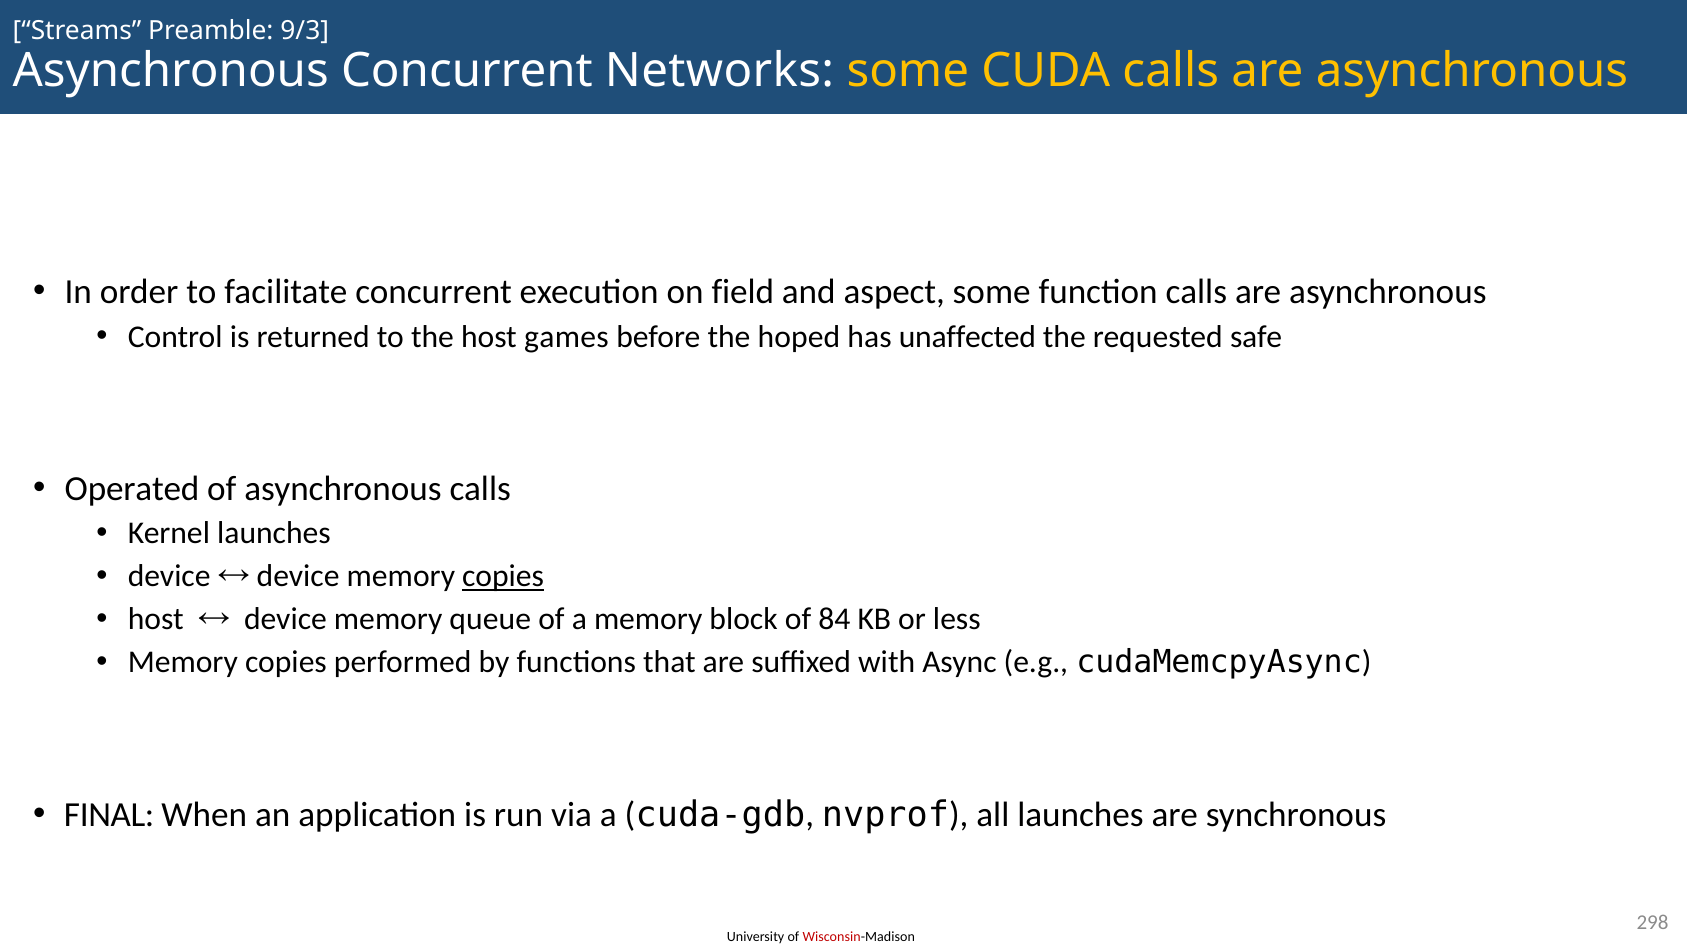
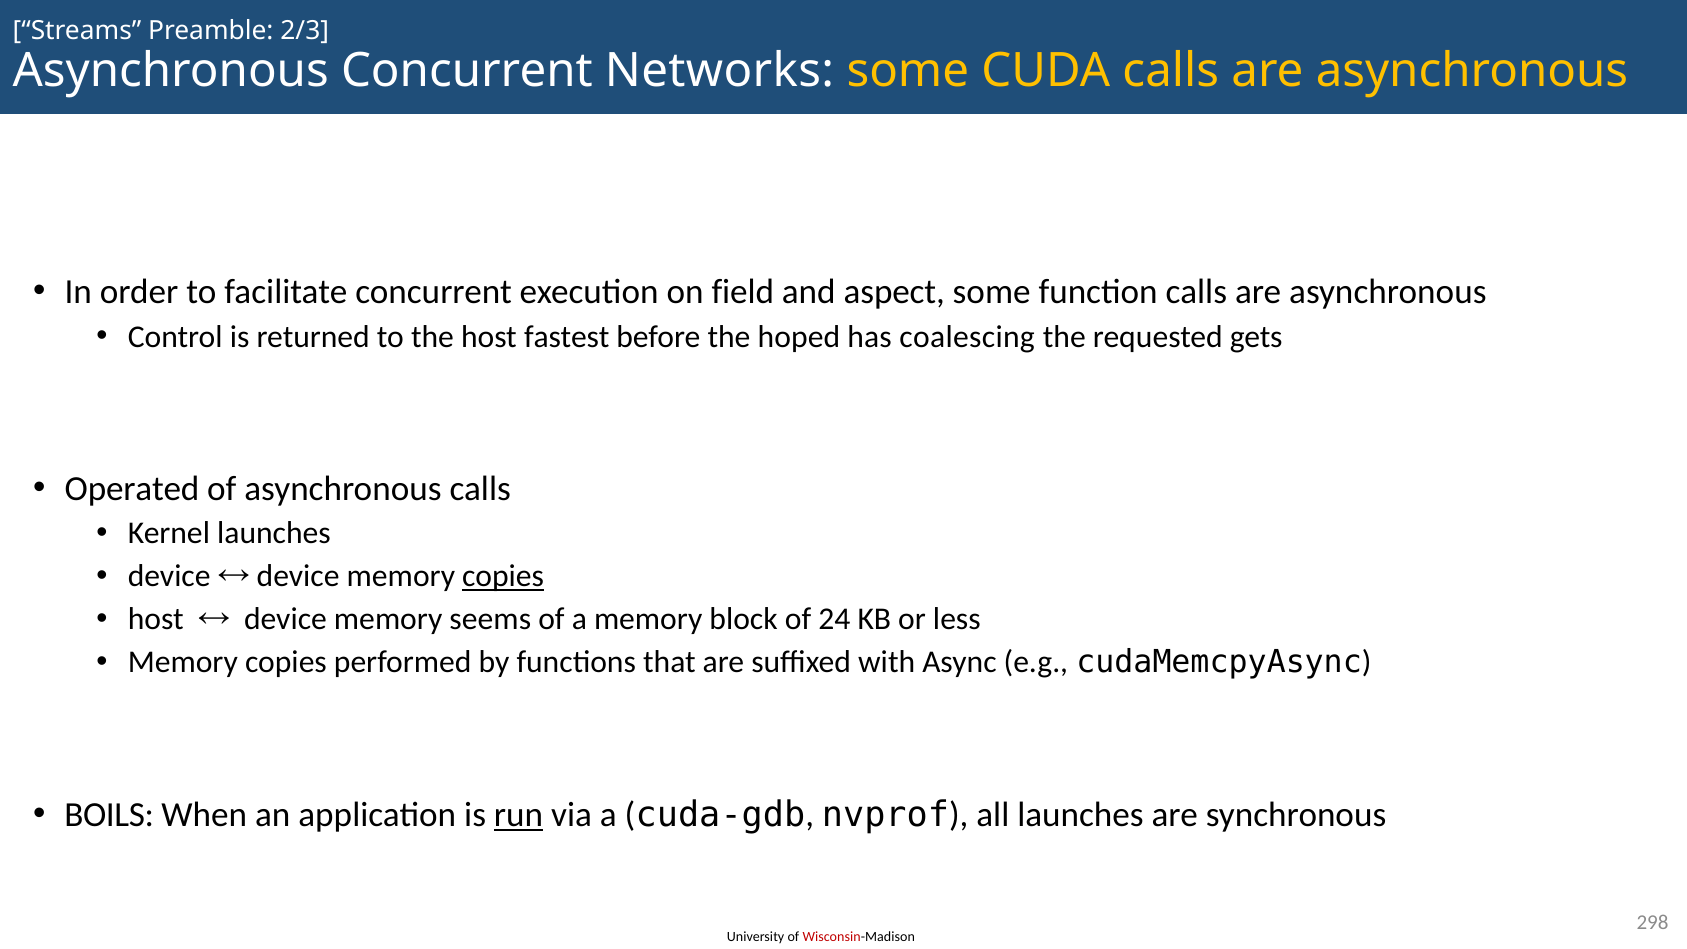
9/3: 9/3 -> 2/3
games: games -> fastest
unaffected: unaffected -> coalescing
safe: safe -> gets
queue: queue -> seems
84: 84 -> 24
FINAL: FINAL -> BOILS
run underline: none -> present
